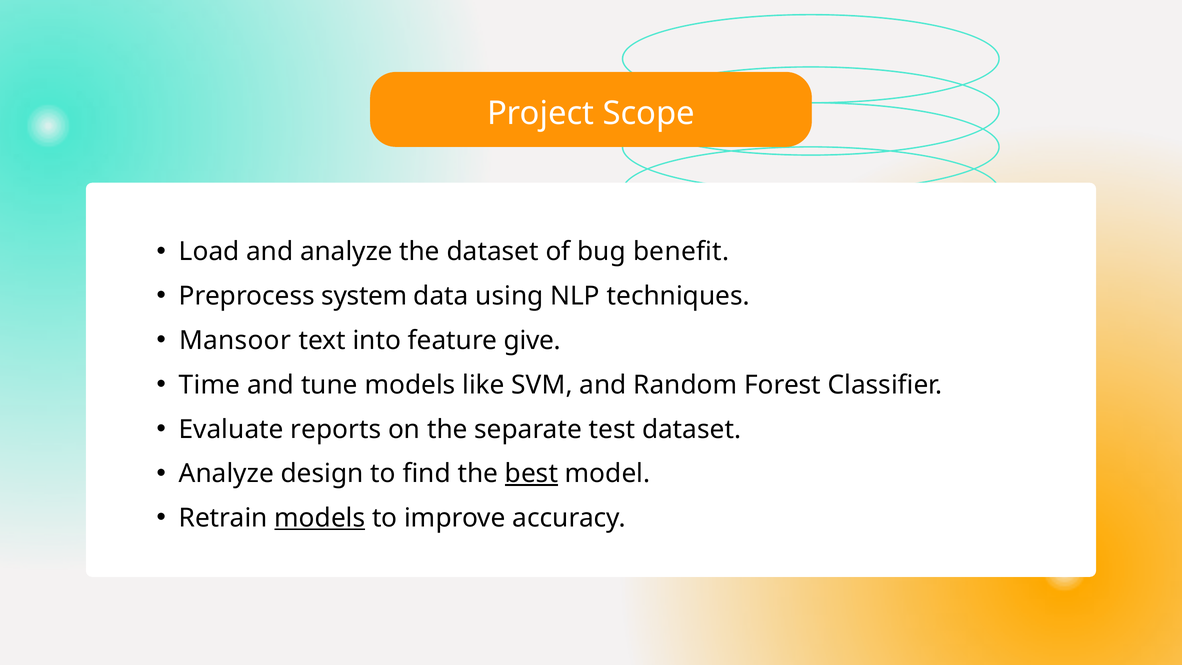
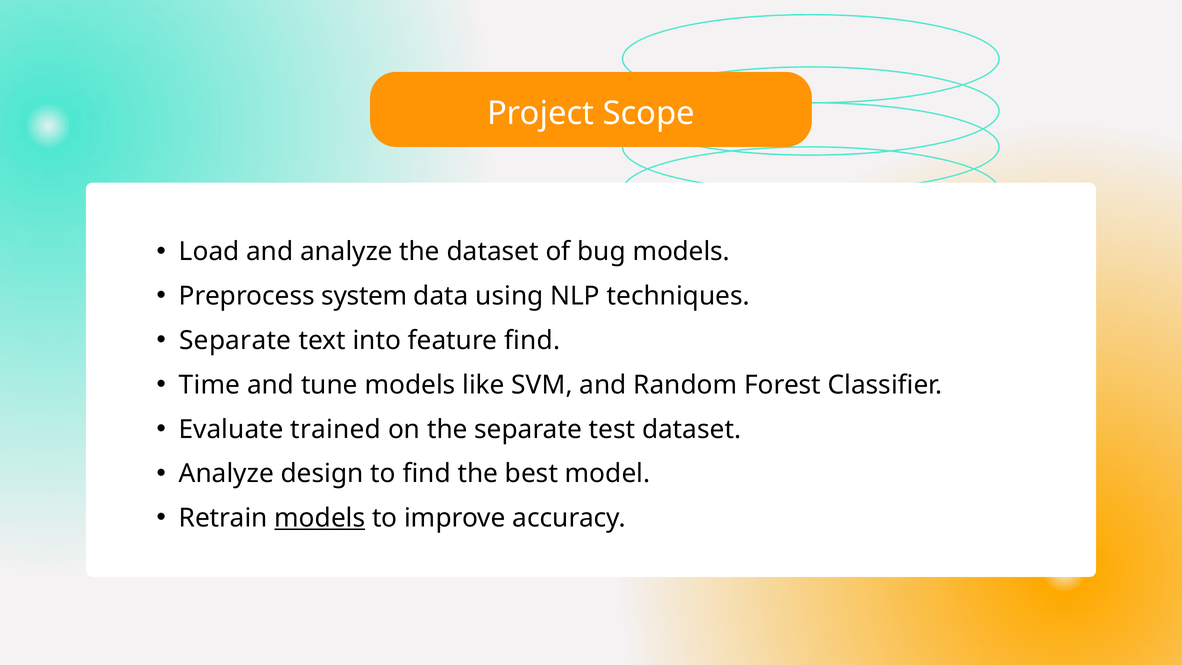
bug benefit: benefit -> models
Mansoor at (235, 340): Mansoor -> Separate
feature give: give -> find
reports: reports -> trained
best underline: present -> none
